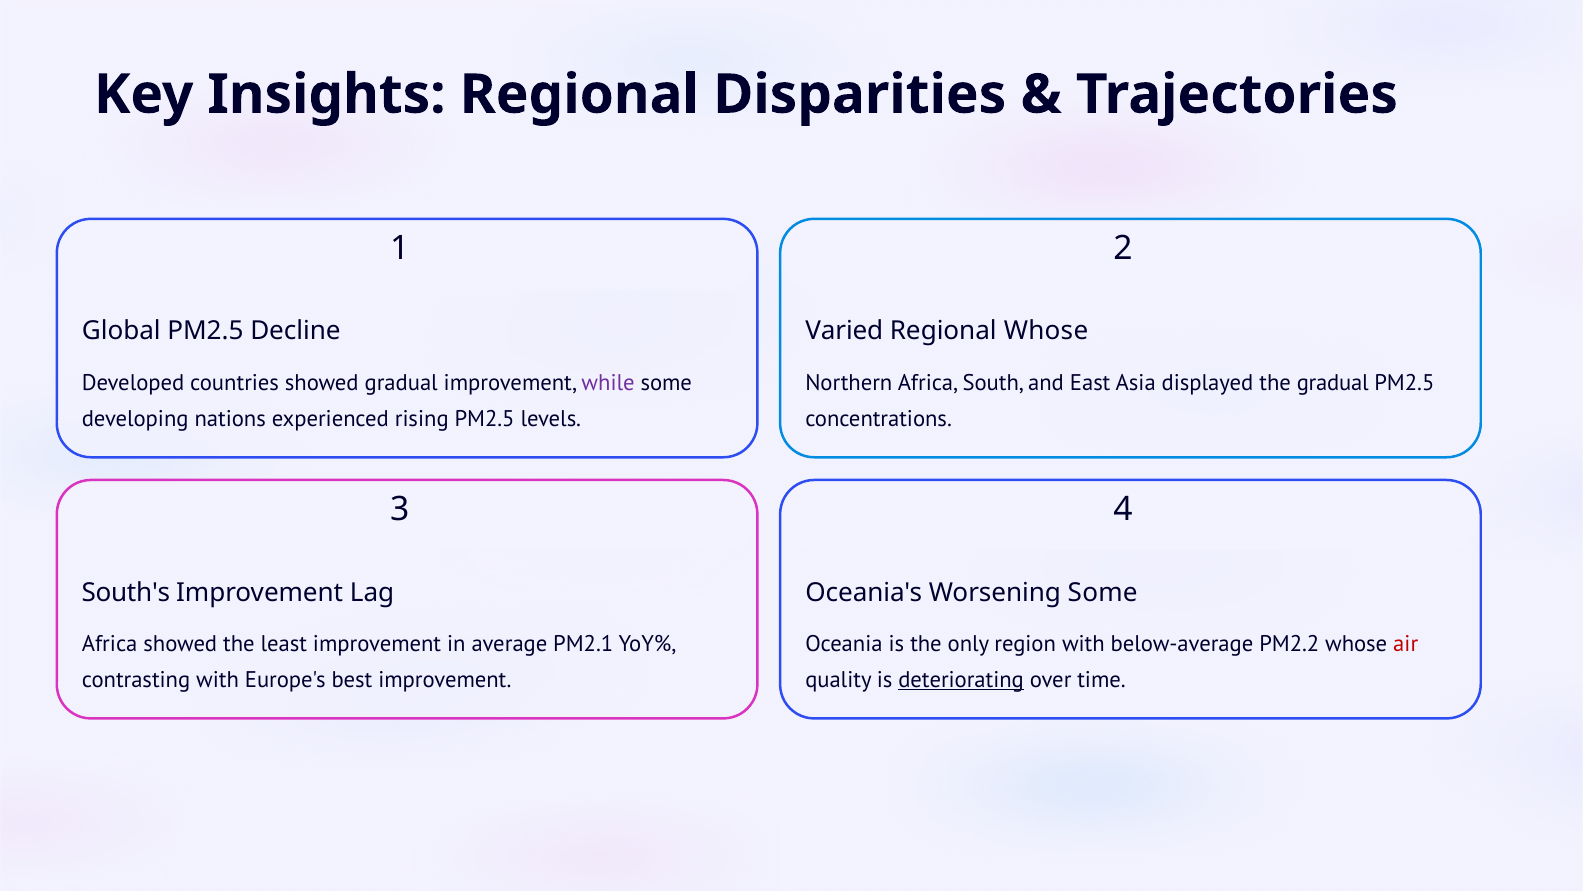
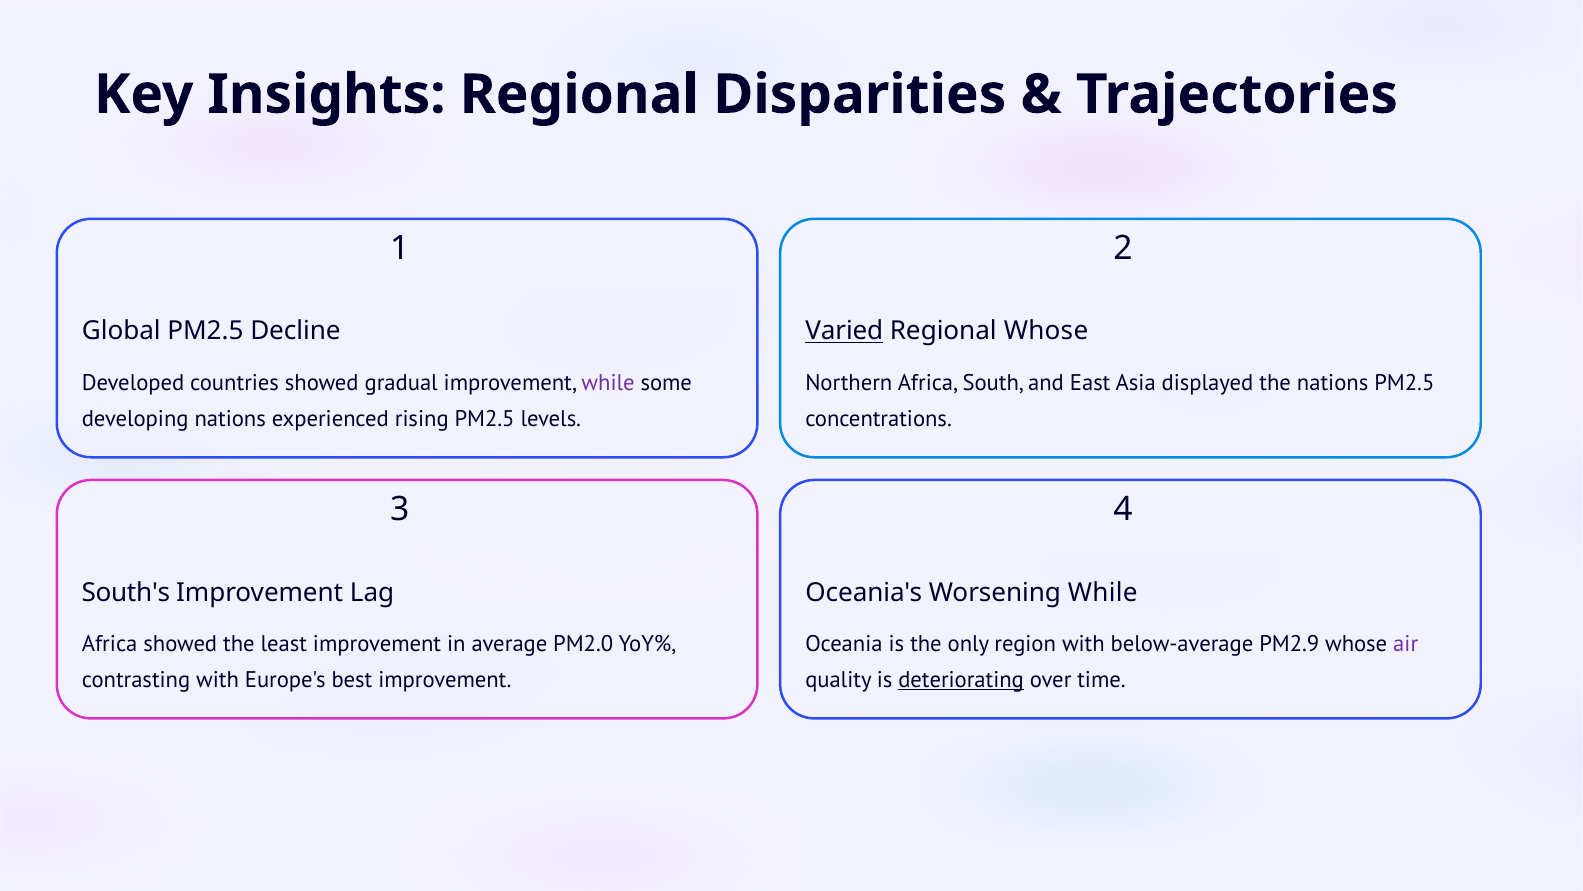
Varied underline: none -> present
the gradual: gradual -> nations
Worsening Some: Some -> While
PM2.1: PM2.1 -> PM2.0
PM2.2: PM2.2 -> PM2.9
air colour: red -> purple
